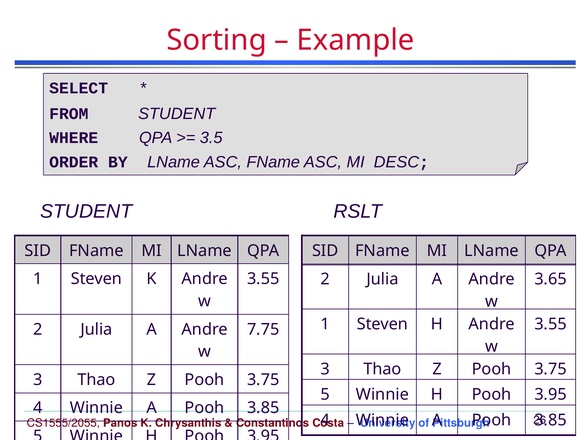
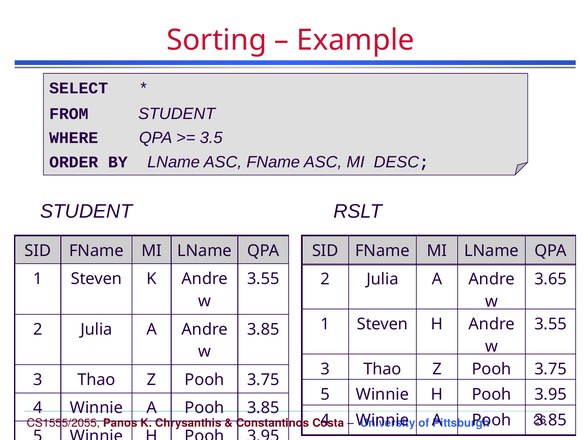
7.75 at (263, 329): 7.75 -> 3.85
